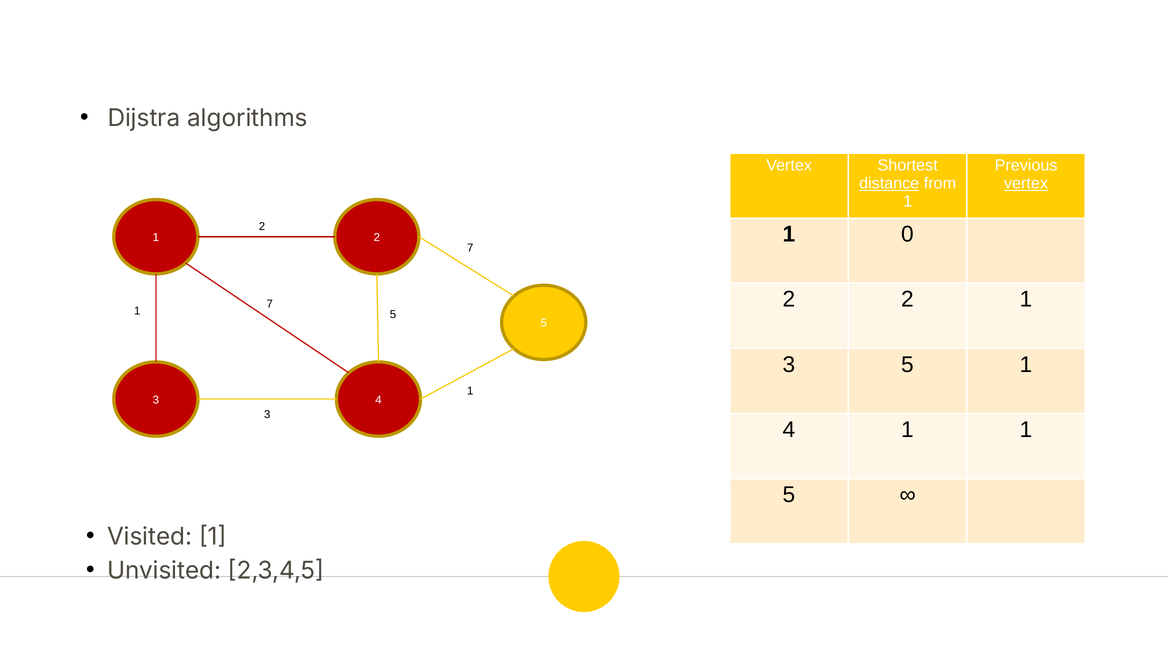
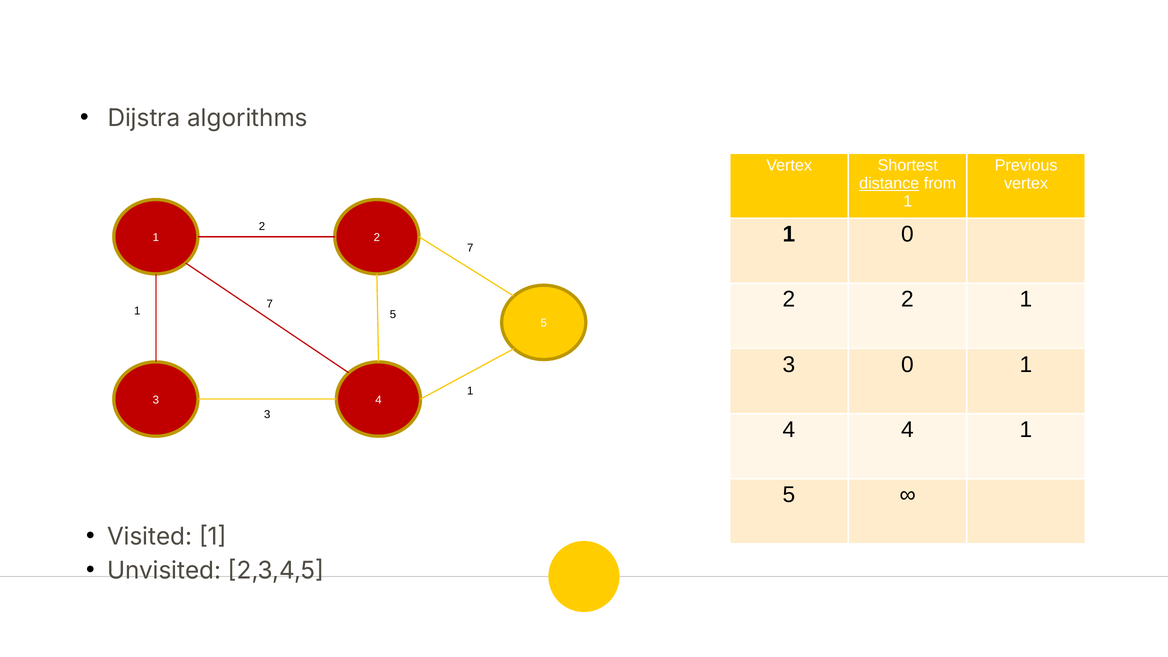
vertex at (1026, 184) underline: present -> none
3 5: 5 -> 0
4 1: 1 -> 4
